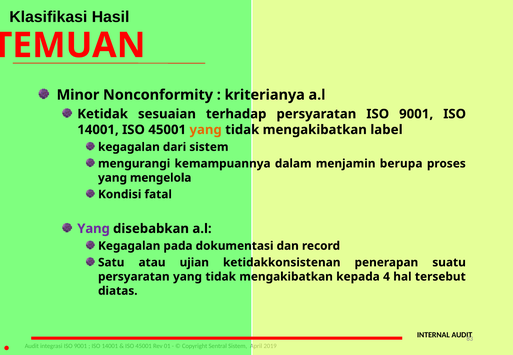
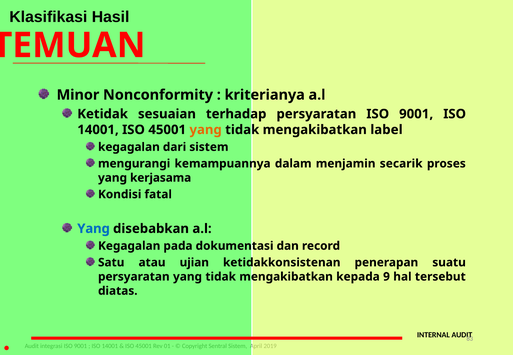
berupa: berupa -> secarik
mengelola: mengelola -> kerjasama
Yang at (94, 229) colour: purple -> blue
4: 4 -> 9
